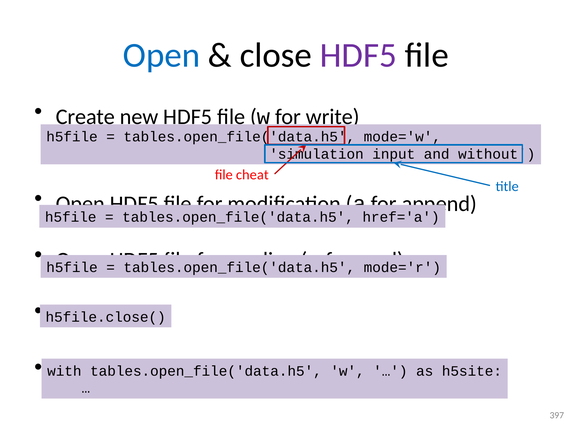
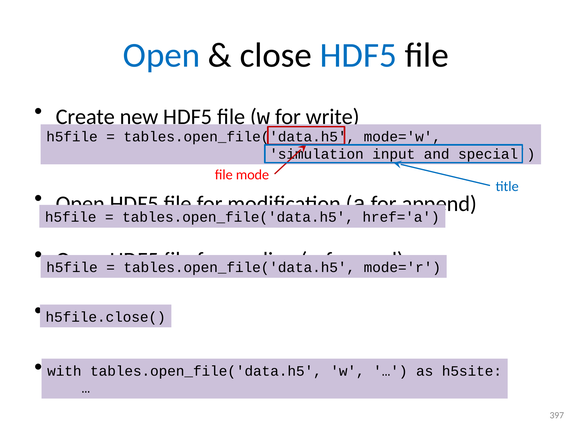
HDF5 at (358, 55) colour: purple -> blue
without: without -> special
cheat: cheat -> mode
